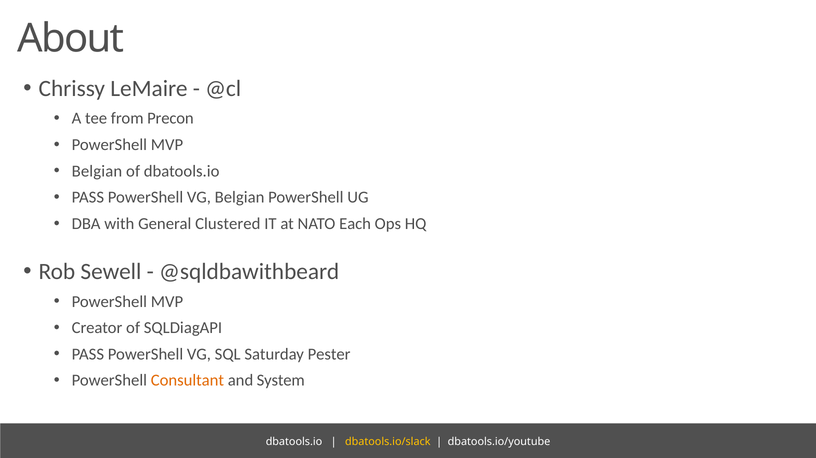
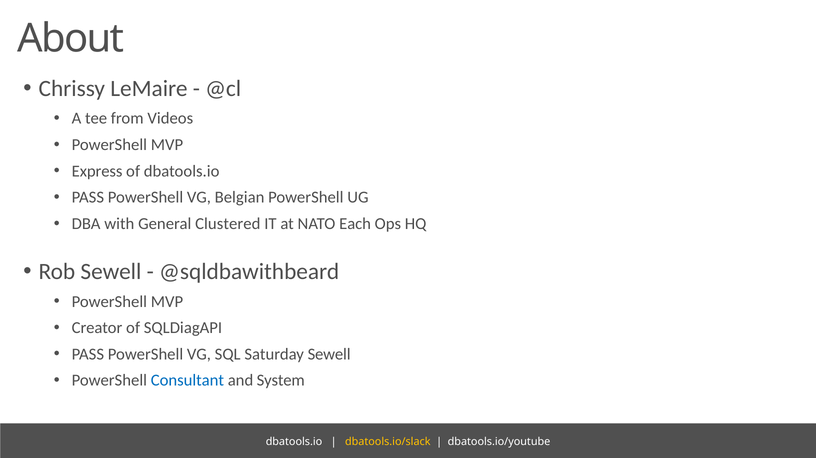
Precon: Precon -> Videos
Belgian at (97, 171): Belgian -> Express
Saturday Pester: Pester -> Sewell
Consultant colour: orange -> blue
